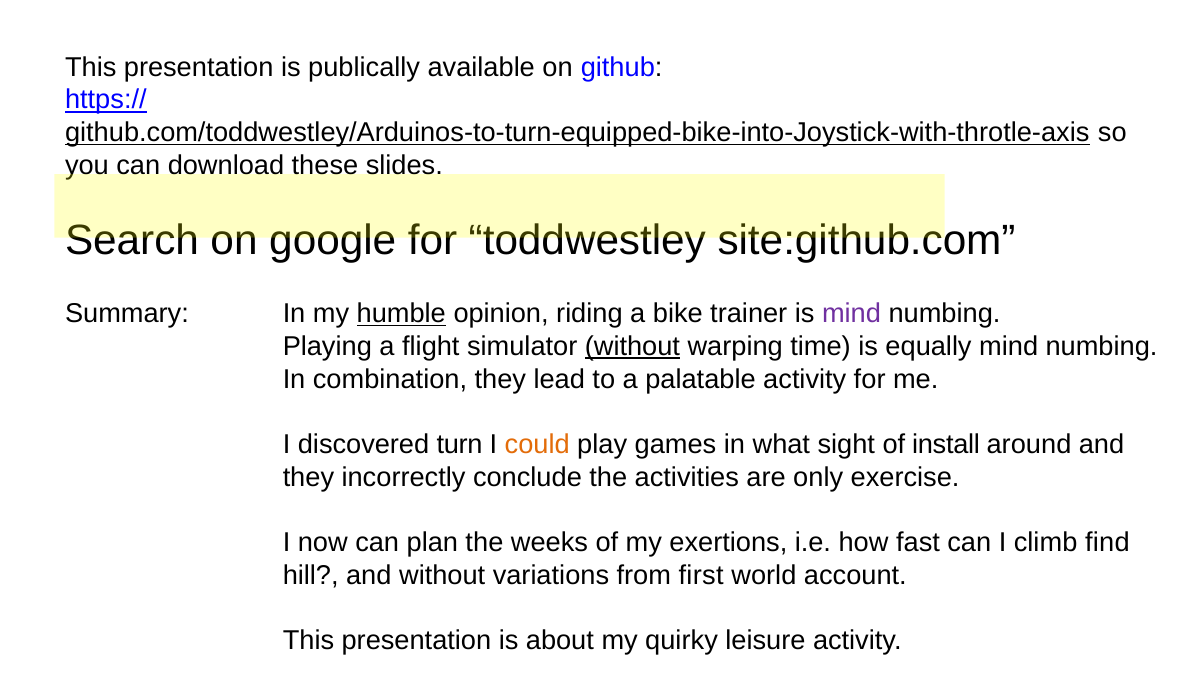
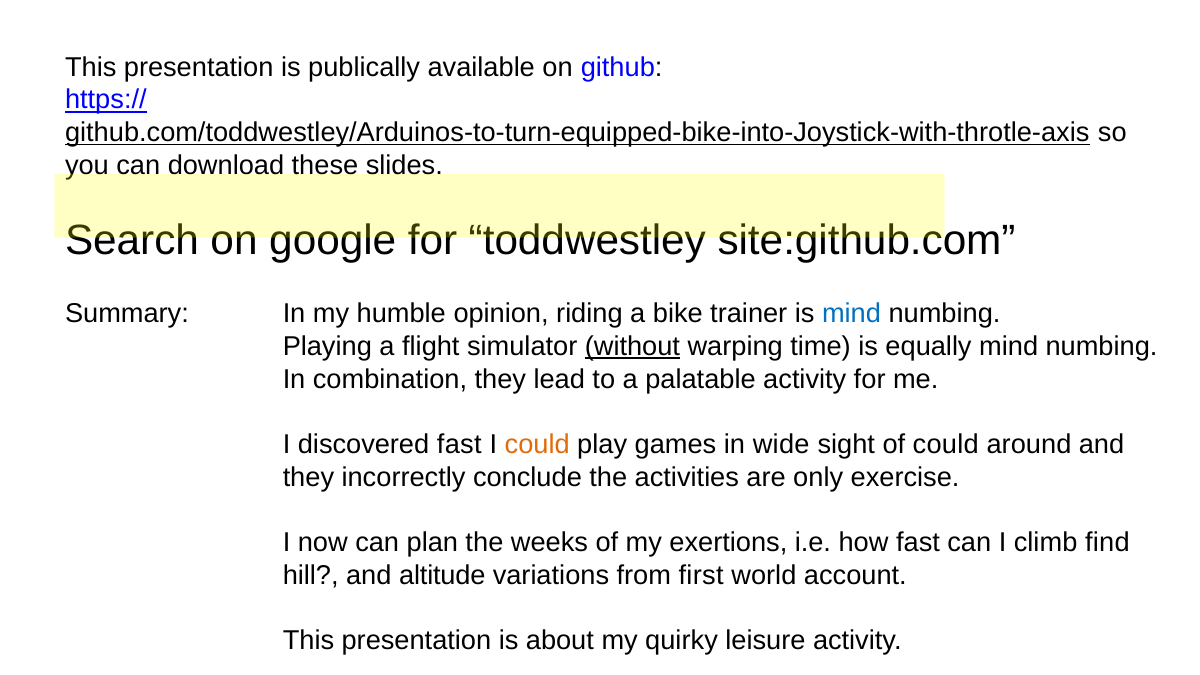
humble underline: present -> none
mind at (852, 314) colour: purple -> blue
discovered turn: turn -> fast
what: what -> wide
of install: install -> could
and without: without -> altitude
